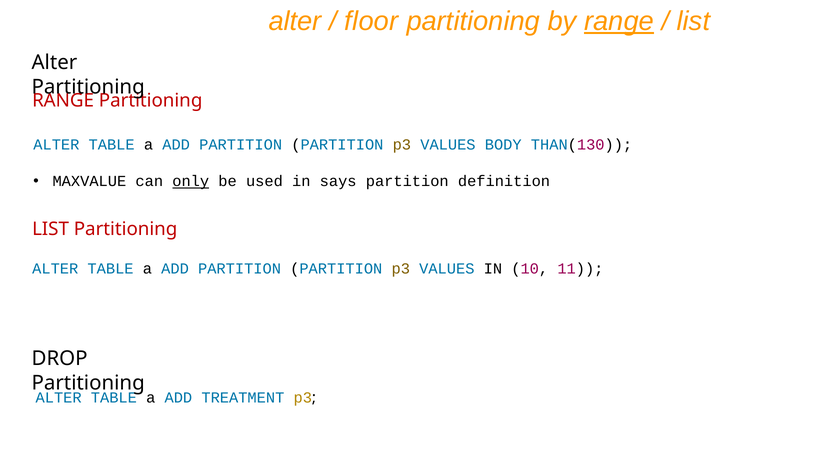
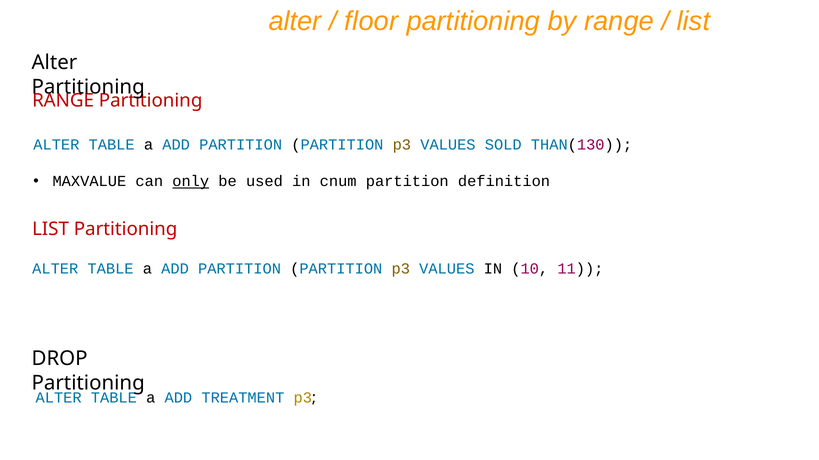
range at (619, 21) underline: present -> none
BODY: BODY -> SOLD
says: says -> cnum
